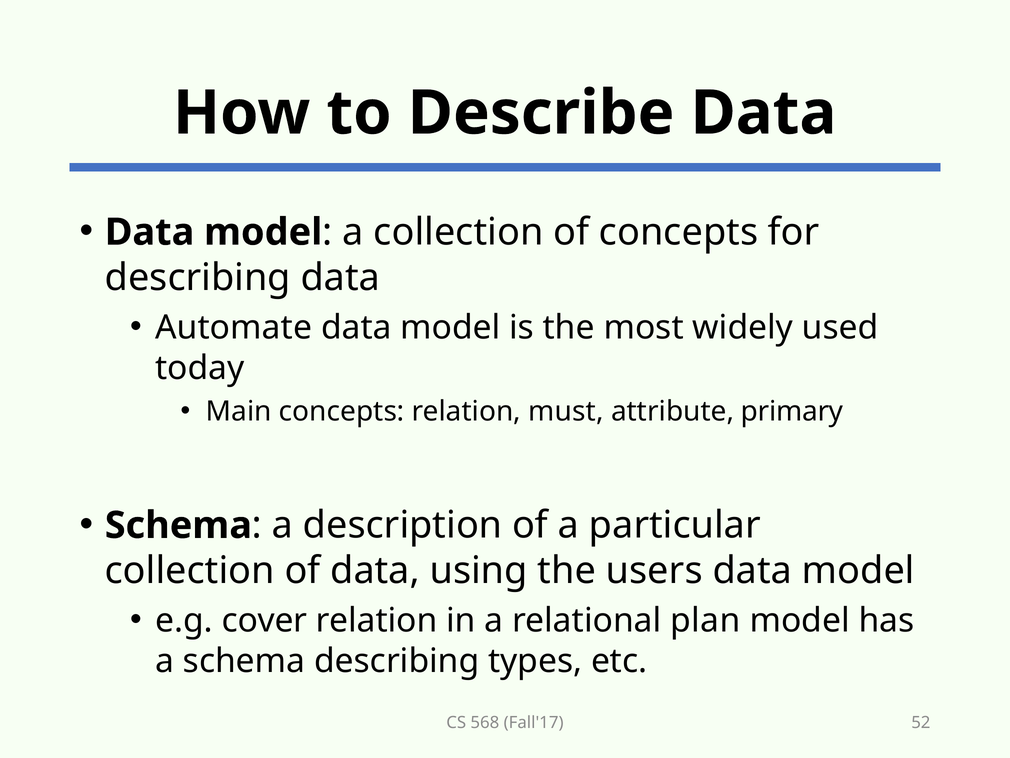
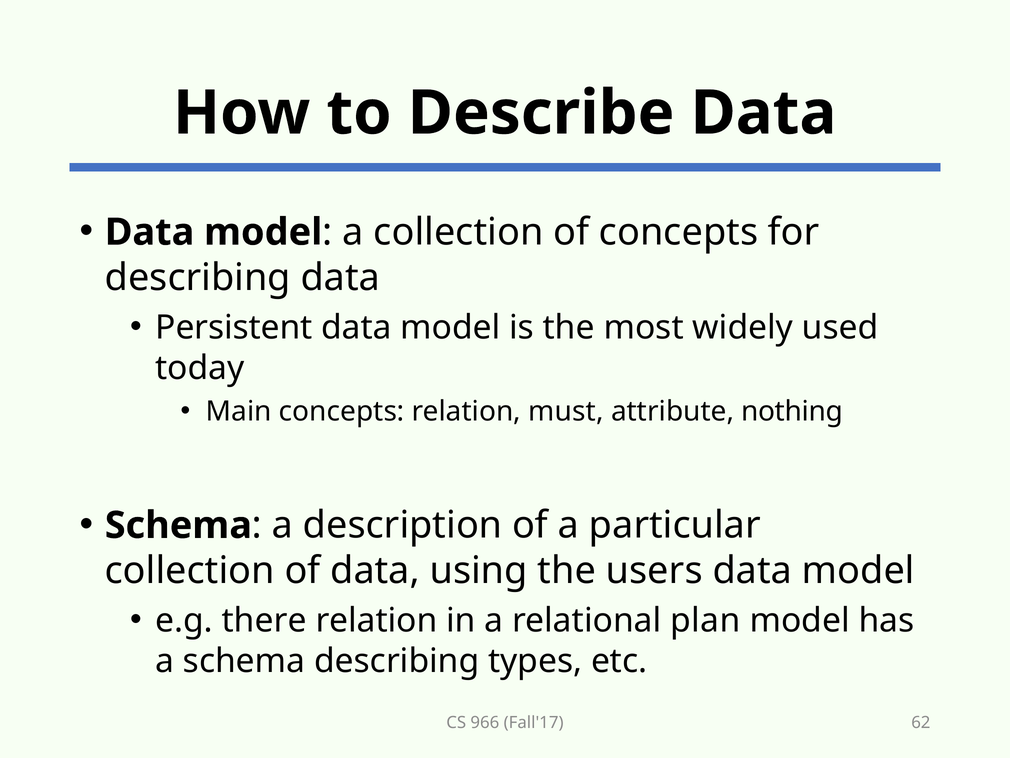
Automate: Automate -> Persistent
primary: primary -> nothing
cover: cover -> there
568: 568 -> 966
52: 52 -> 62
